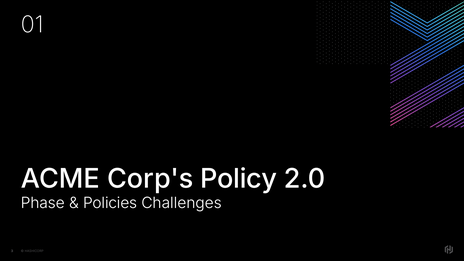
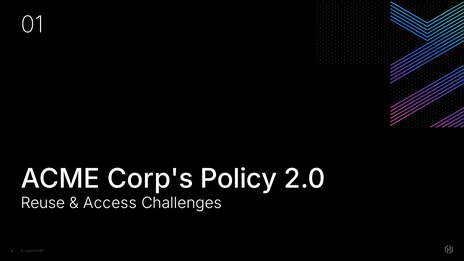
Phase: Phase -> Reuse
Policies: Policies -> Access
